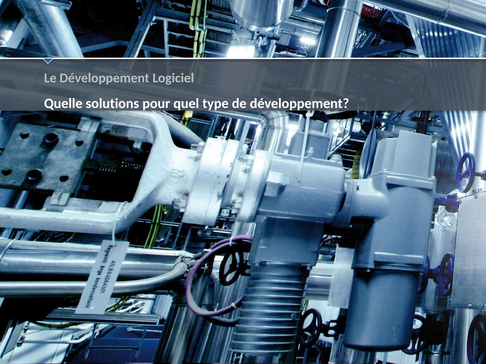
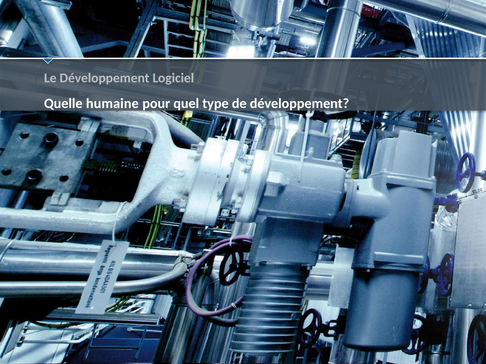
solutions: solutions -> humaine
